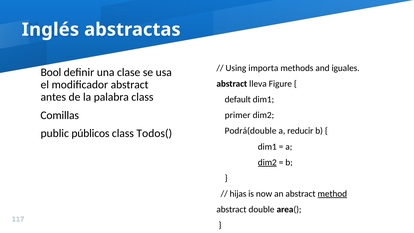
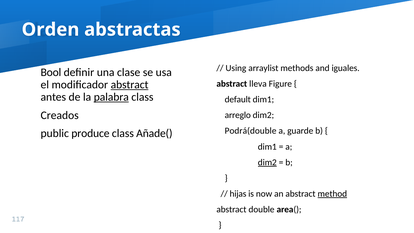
Inglés: Inglés -> Orden
importa: importa -> arraylist
abstract at (130, 85) underline: none -> present
palabra underline: none -> present
Comillas: Comillas -> Creados
primer: primer -> arreglo
reducir: reducir -> guarde
públicos: públicos -> produce
Todos(: Todos( -> Añade(
